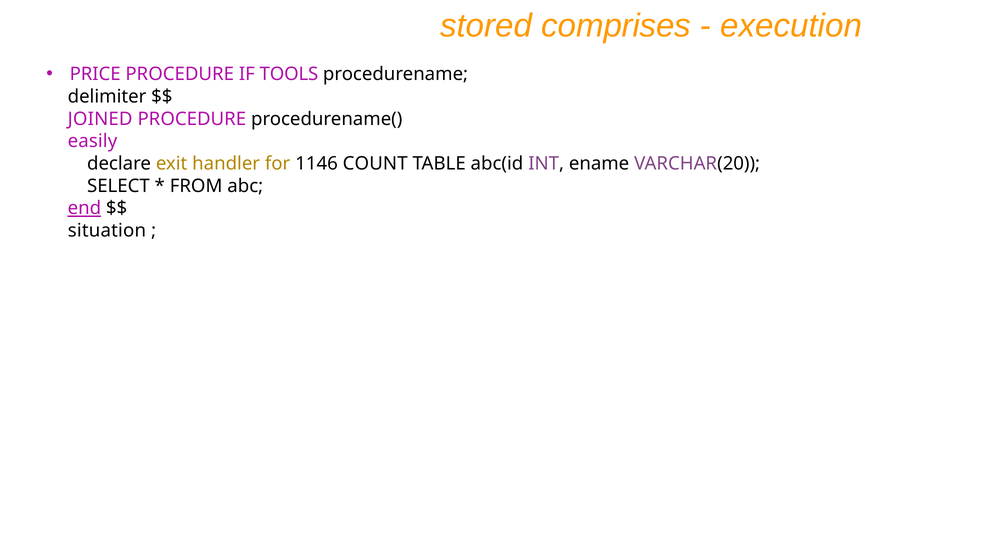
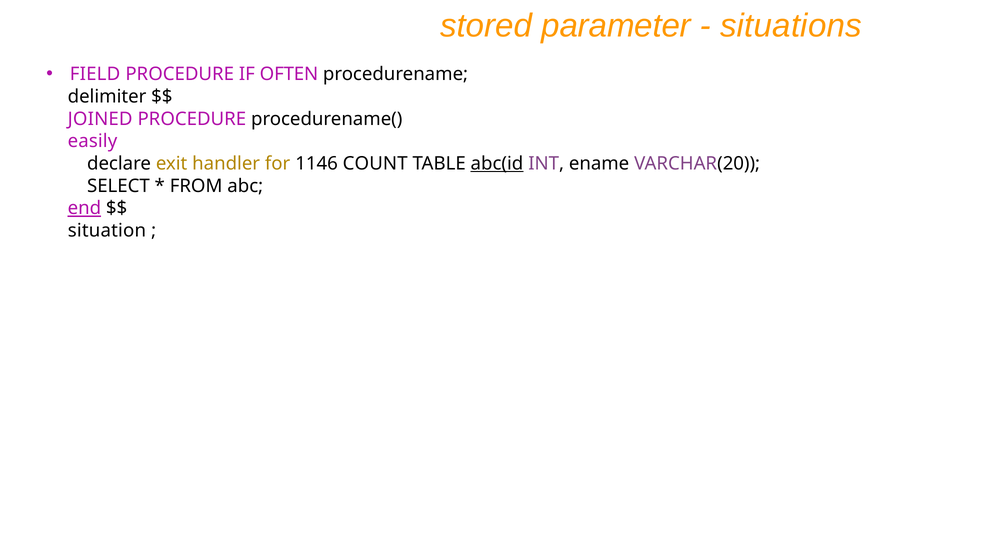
comprises: comprises -> parameter
execution: execution -> situations
PRICE: PRICE -> FIELD
TOOLS: TOOLS -> OFTEN
abc(id underline: none -> present
